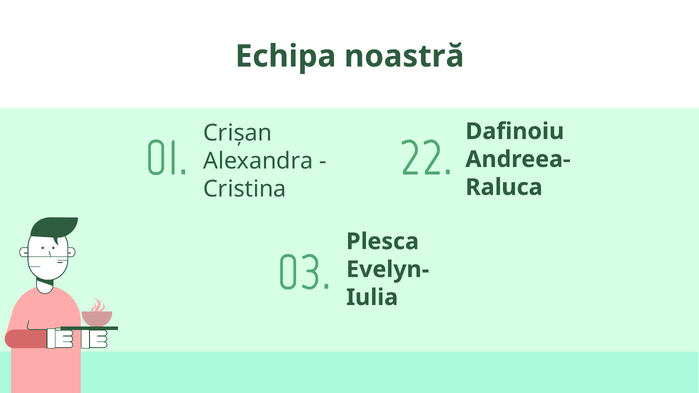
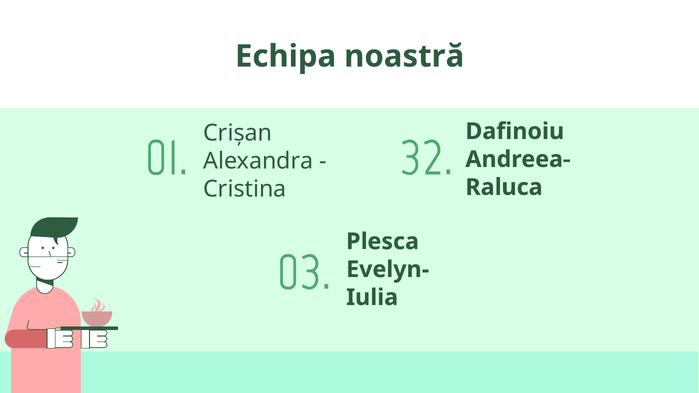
22: 22 -> 32
